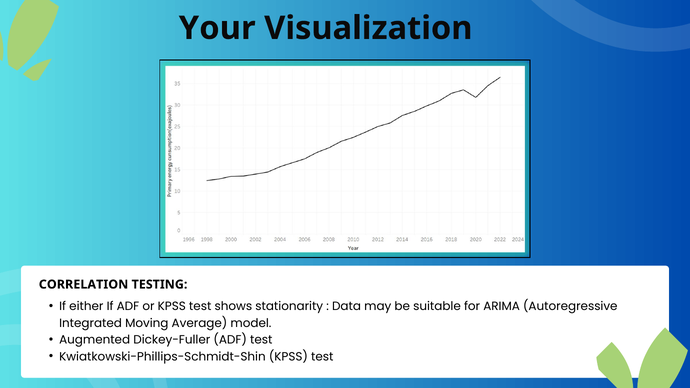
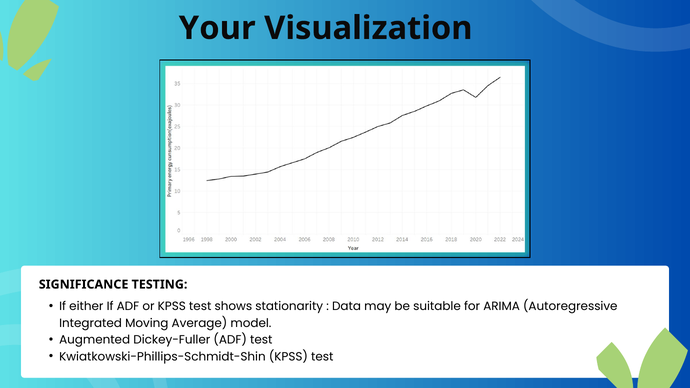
CORRELATION: CORRELATION -> SIGNIFICANCE
